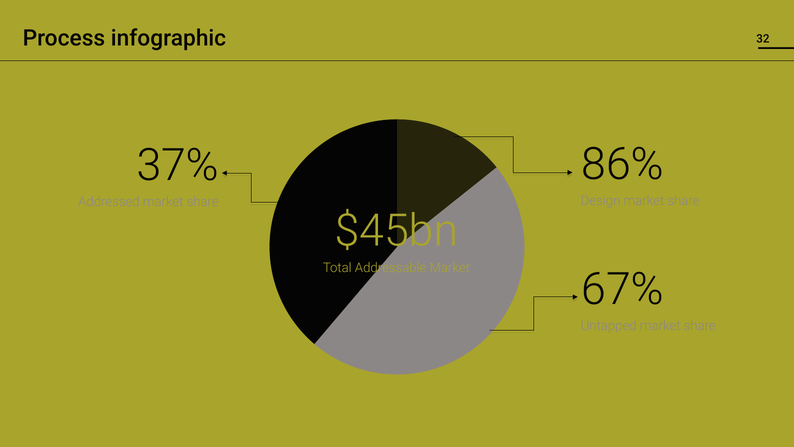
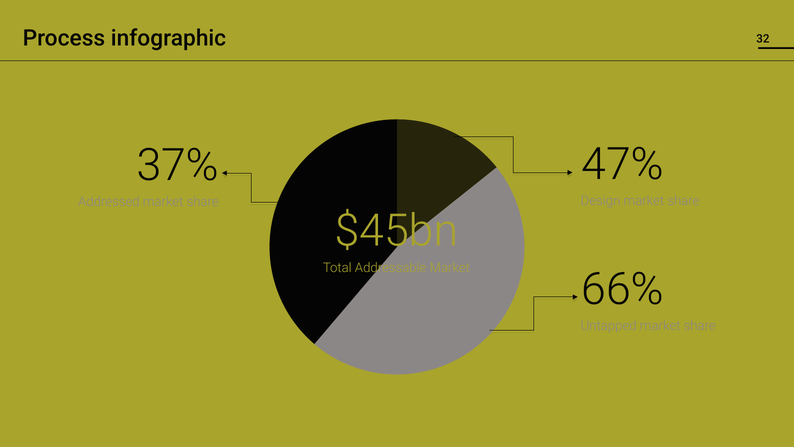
86%: 86% -> 47%
67%: 67% -> 66%
